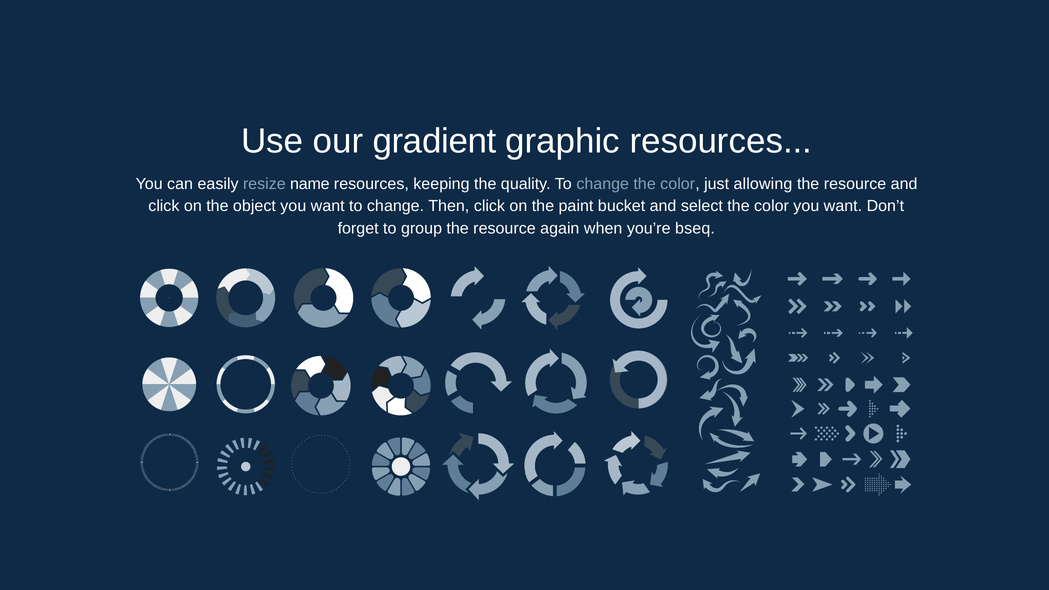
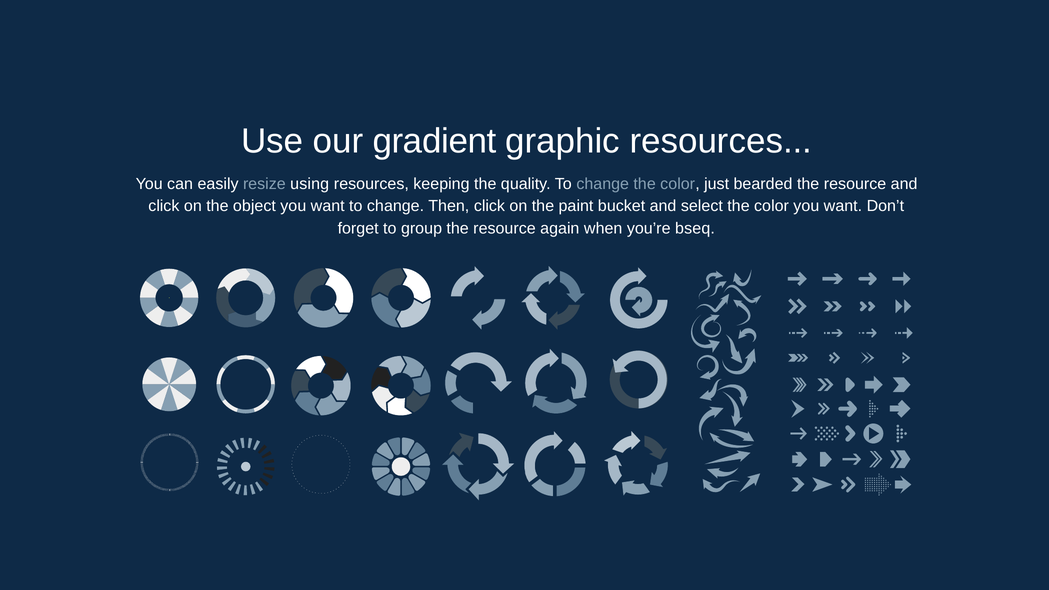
name: name -> using
allowing: allowing -> bearded
